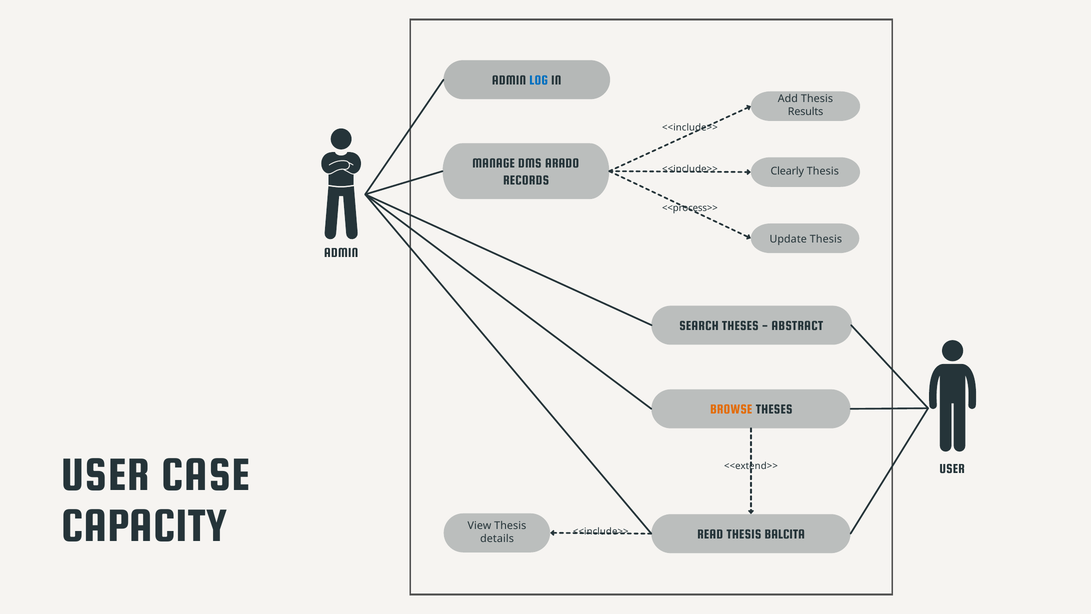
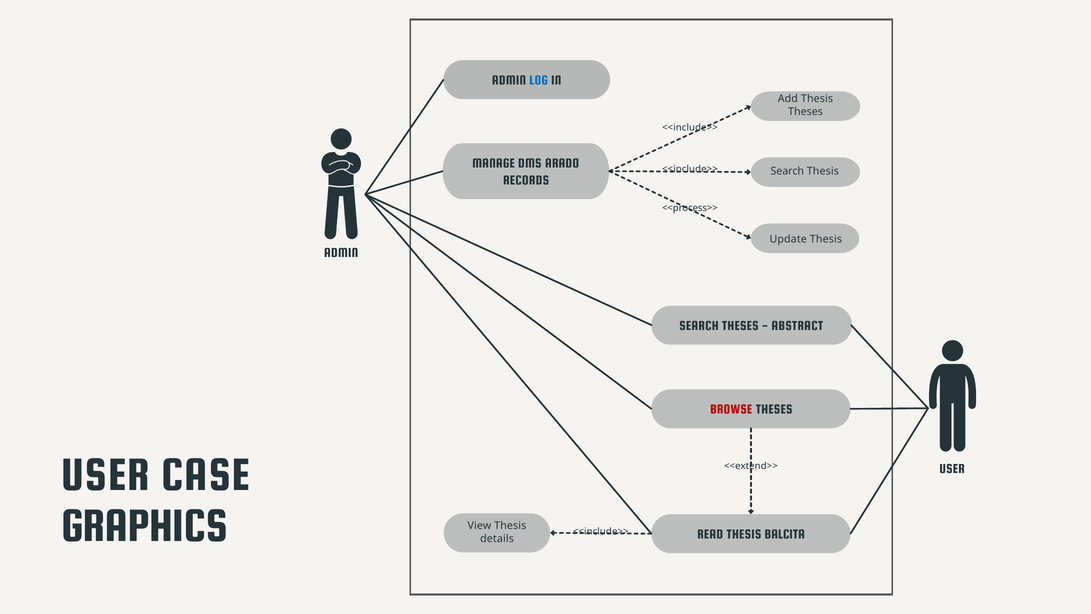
Results at (806, 111): Results -> Theses
Clearly at (787, 171): Clearly -> Search
BROWSE colour: orange -> red
CAPACITY: CAPACITY -> GRAPHICS
